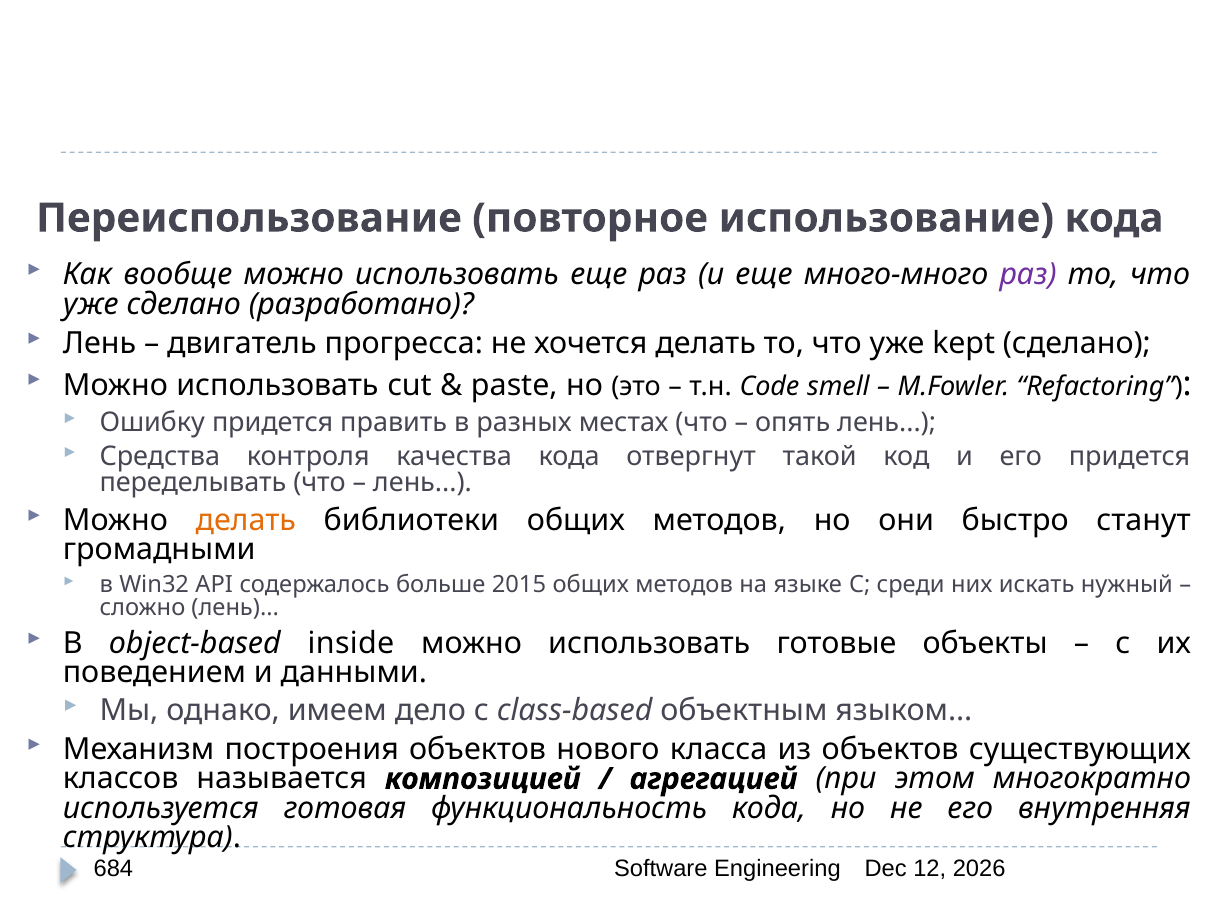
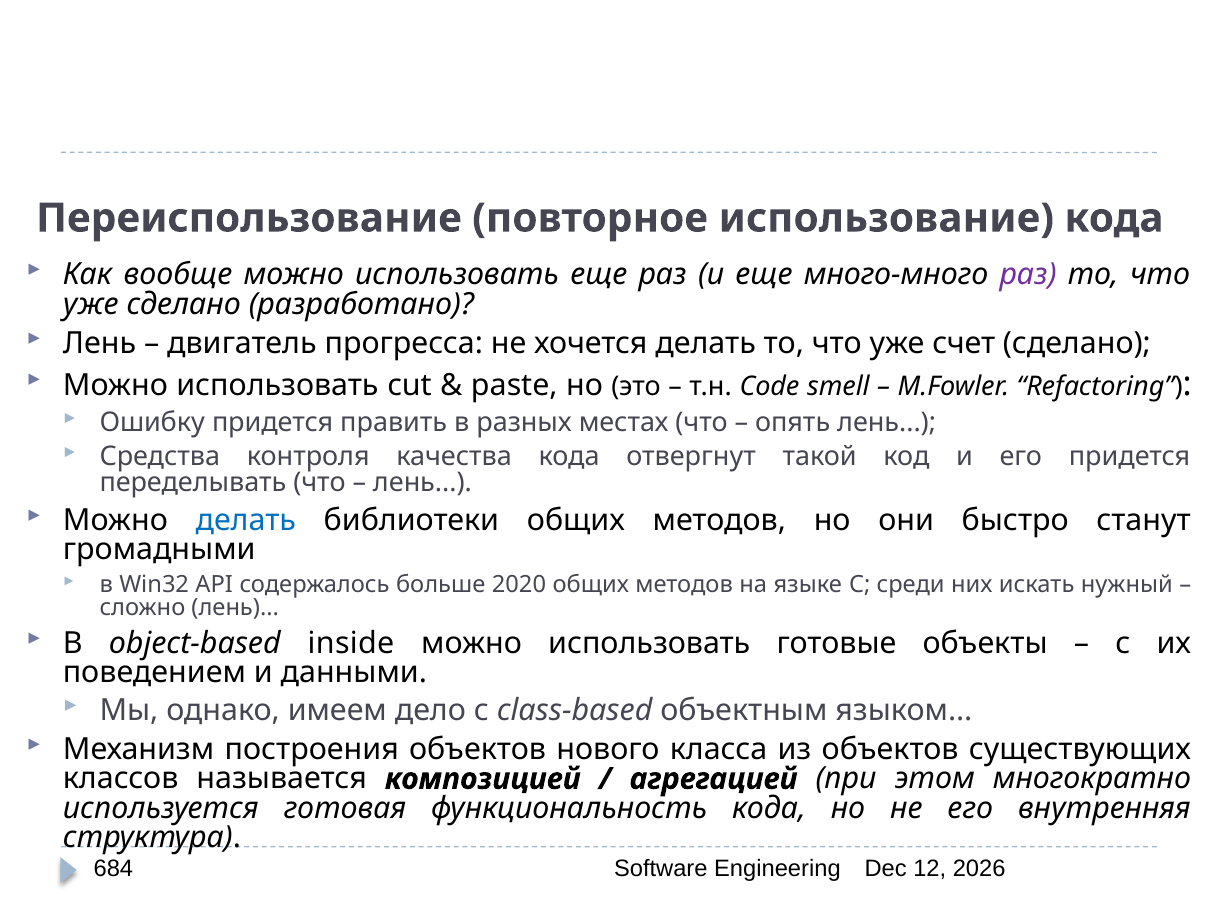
kept: kept -> счет
делать at (246, 520) colour: orange -> blue
2015: 2015 -> 2020
